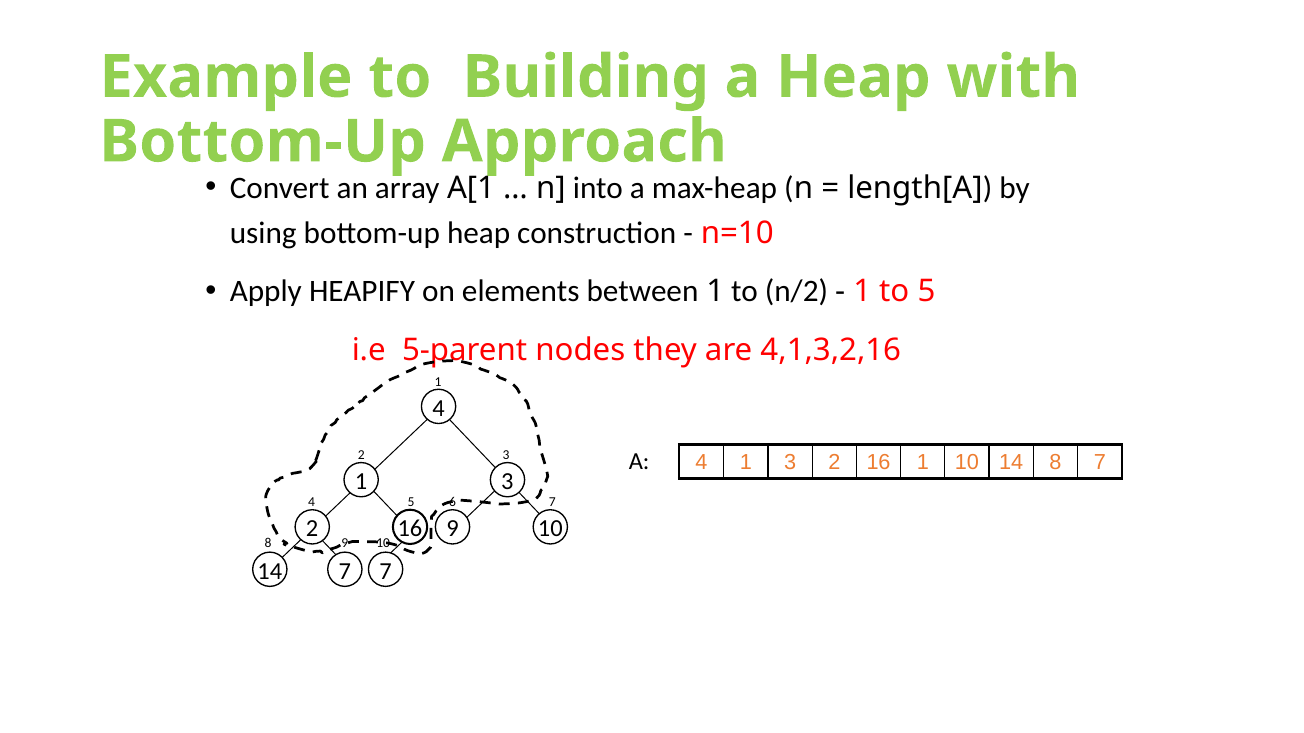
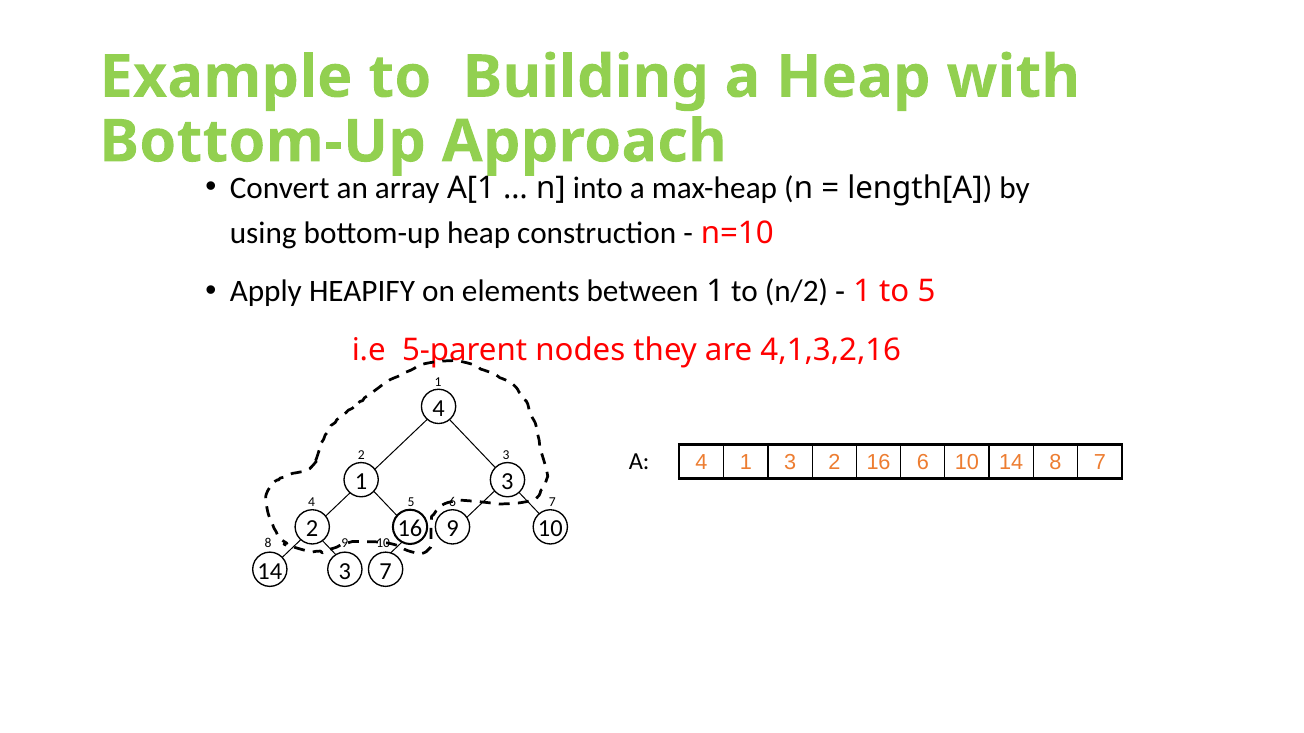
16 1: 1 -> 6
14 7: 7 -> 3
